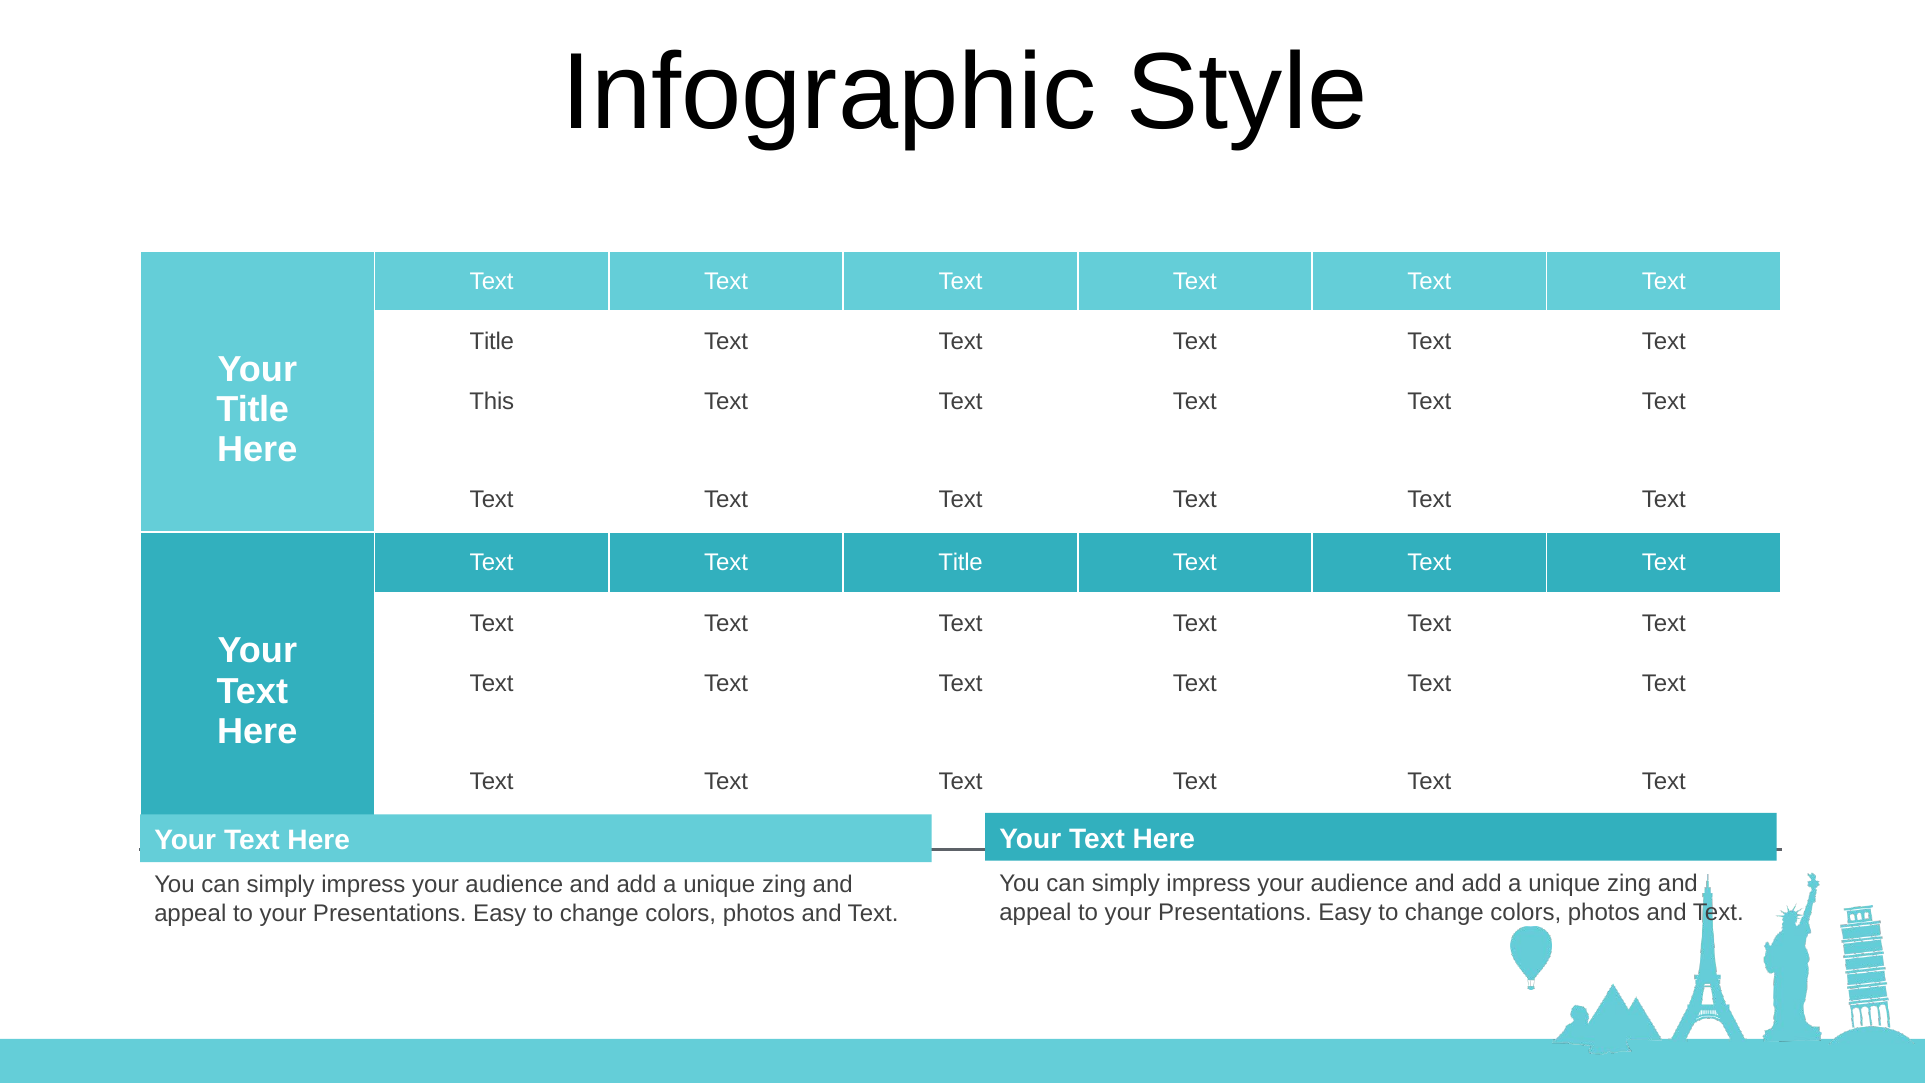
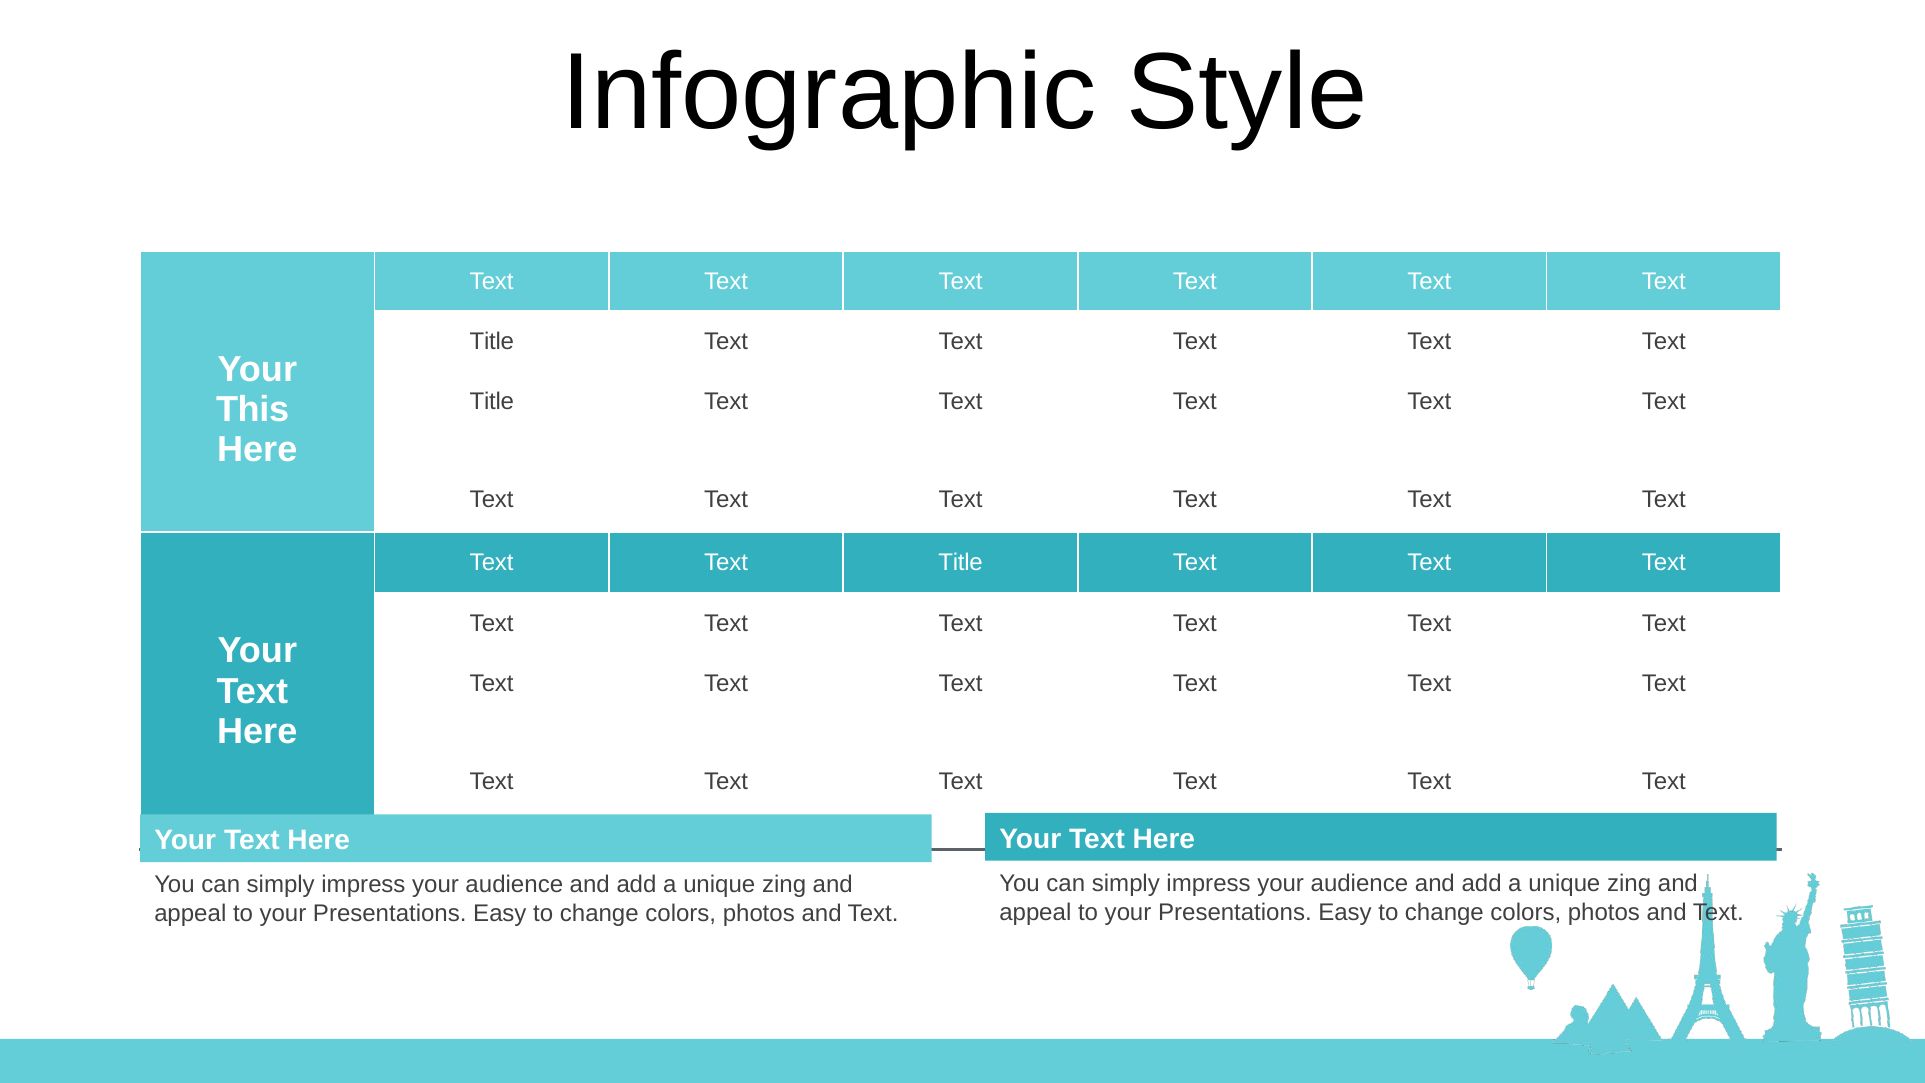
This at (492, 402): This -> Title
Title at (253, 410): Title -> This
